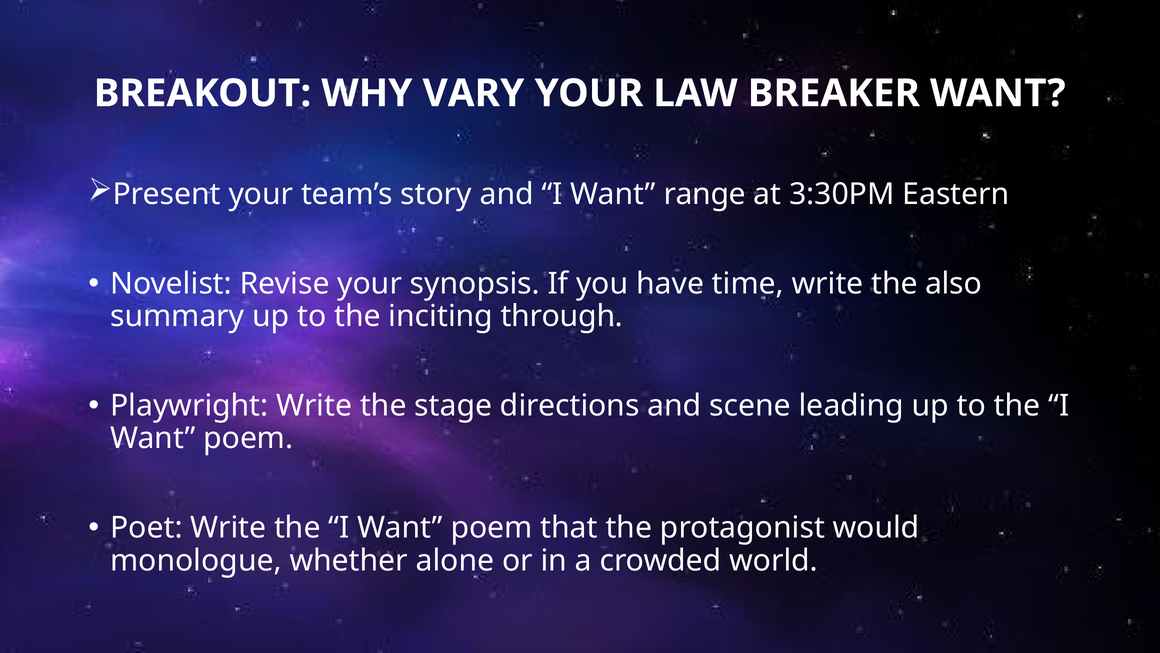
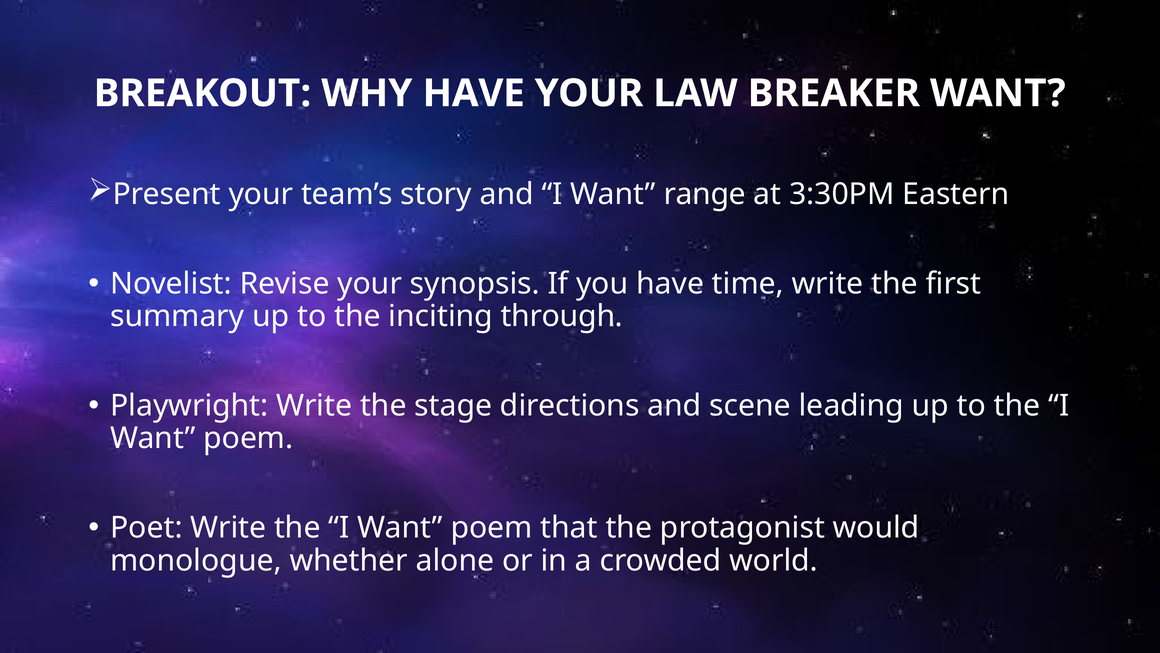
WHY VARY: VARY -> HAVE
also: also -> first
